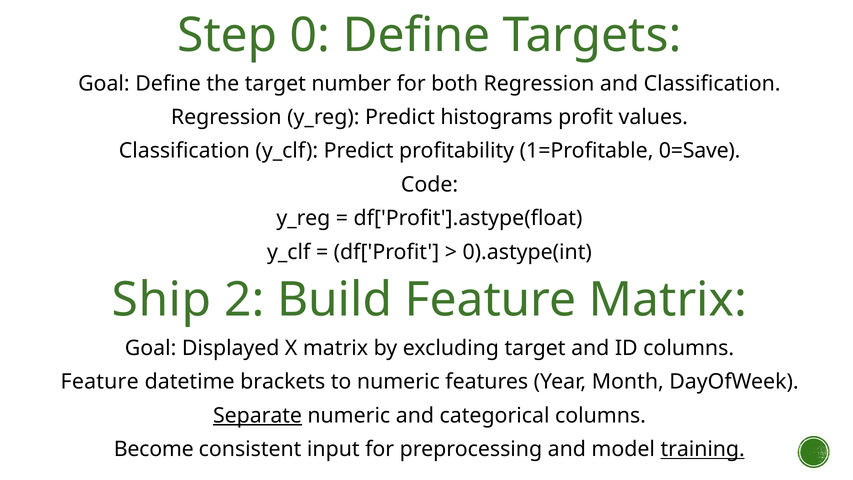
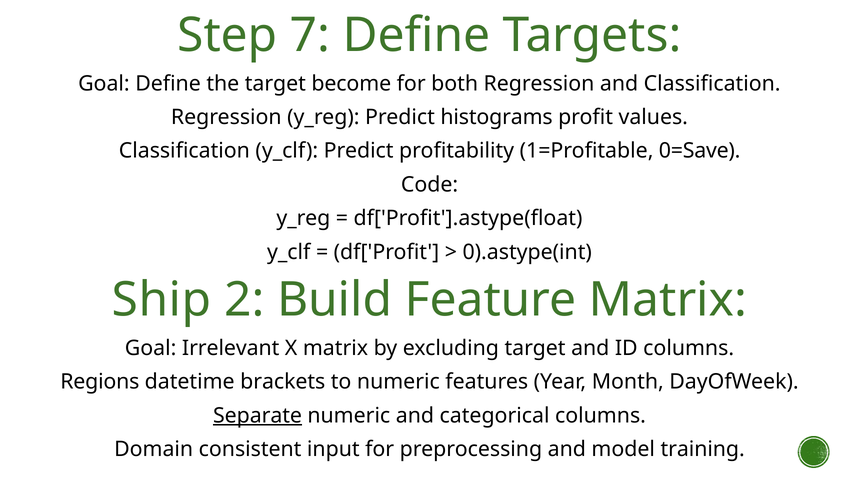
0: 0 -> 7
number: number -> become
Displayed: Displayed -> Irrelevant
Feature at (100, 382): Feature -> Regions
Become: Become -> Domain
training underline: present -> none
